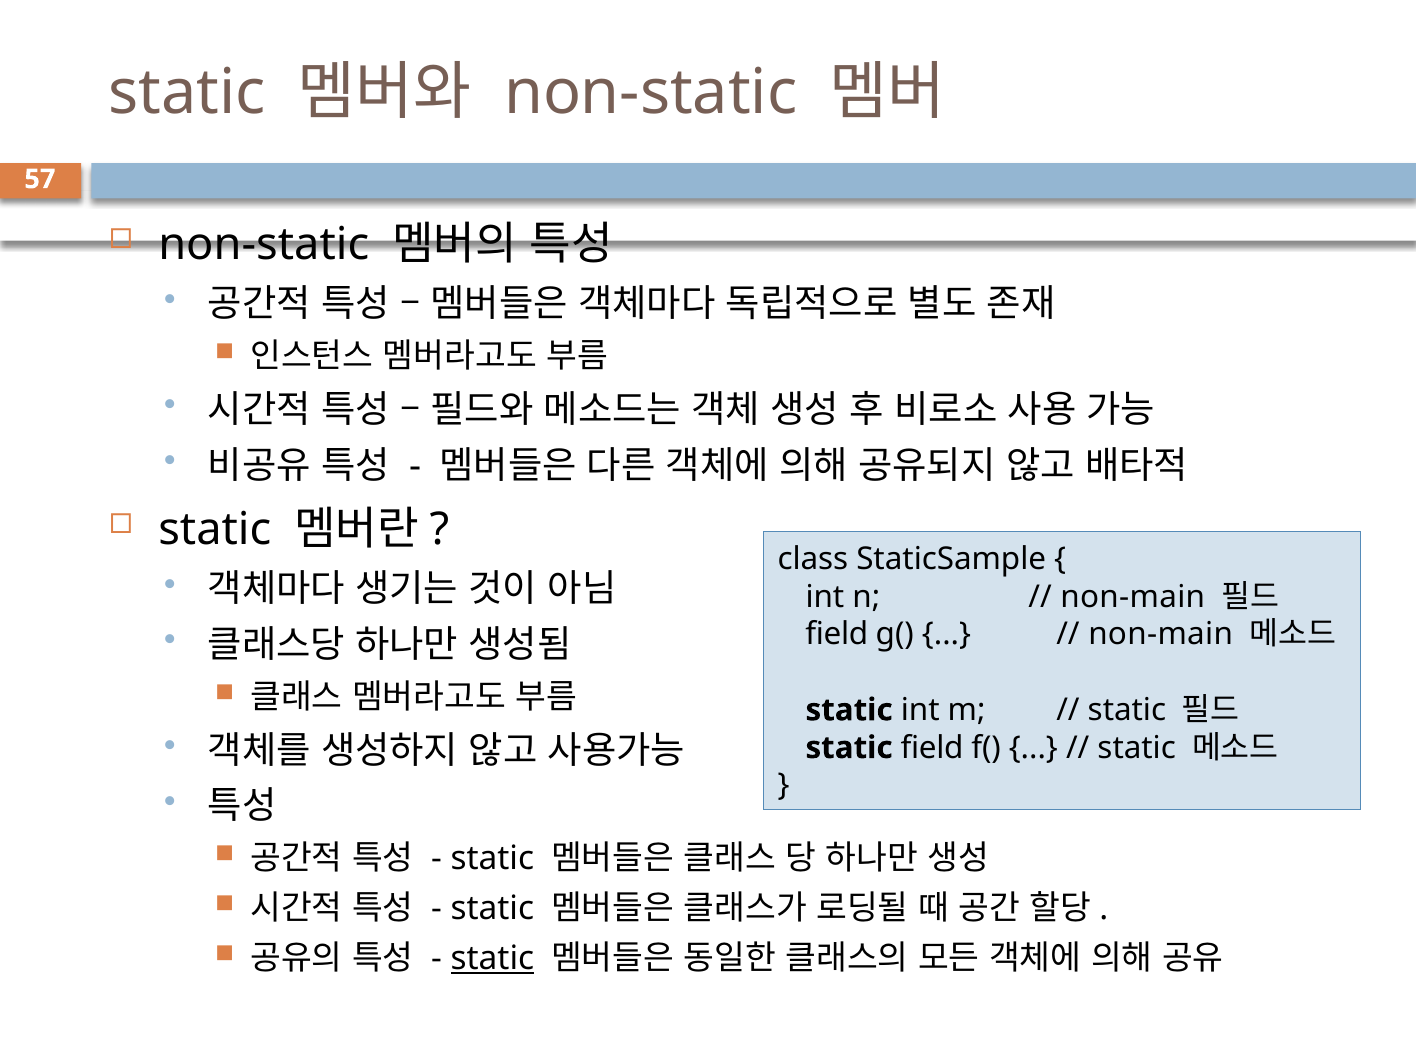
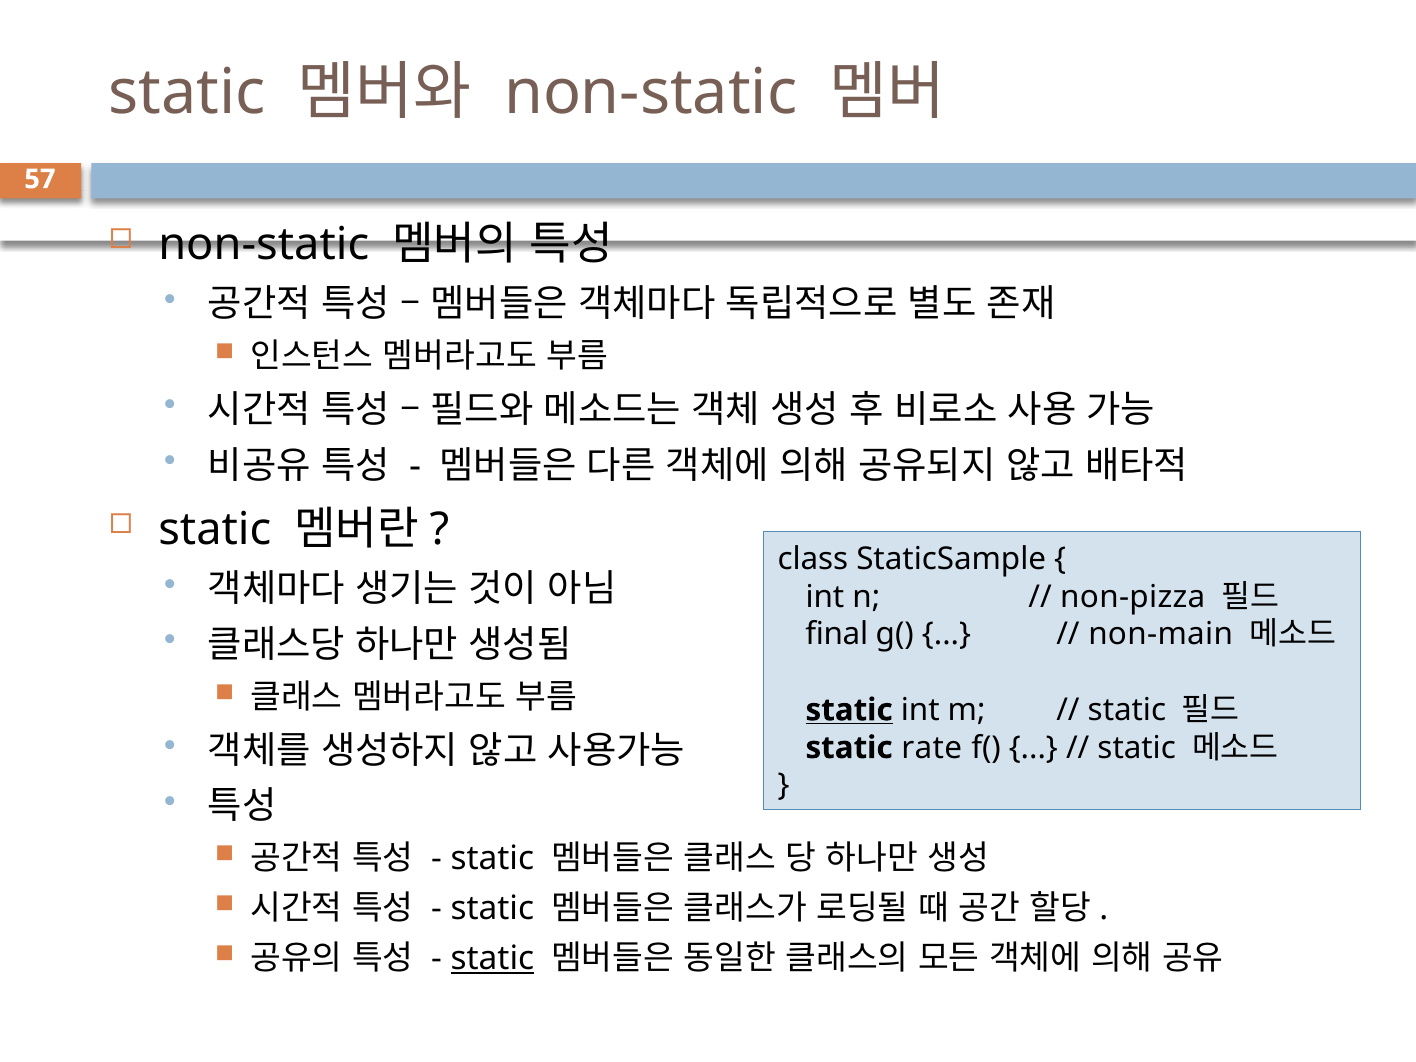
non-main at (1133, 597): non-main -> non-pizza
field at (837, 635): field -> final
static at (849, 710) underline: none -> present
static field: field -> rate
